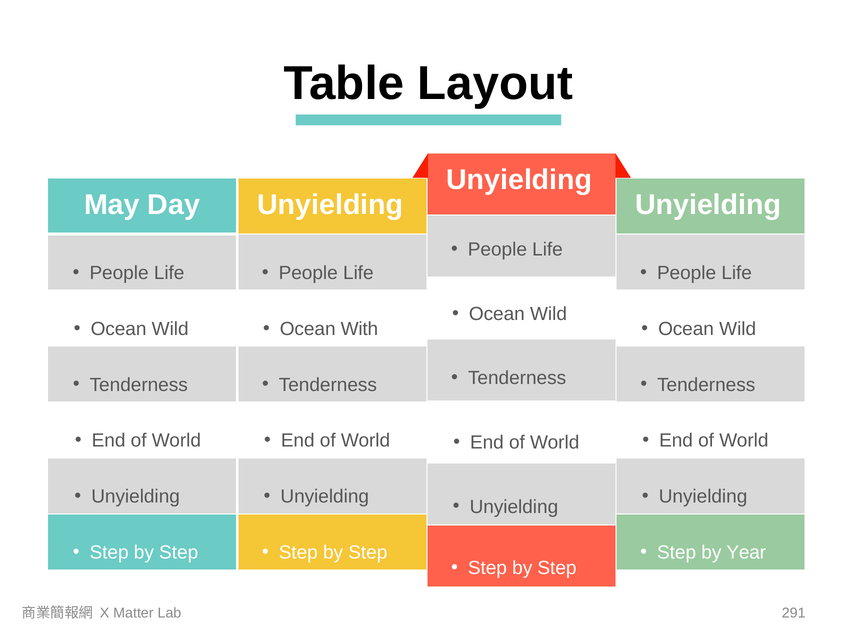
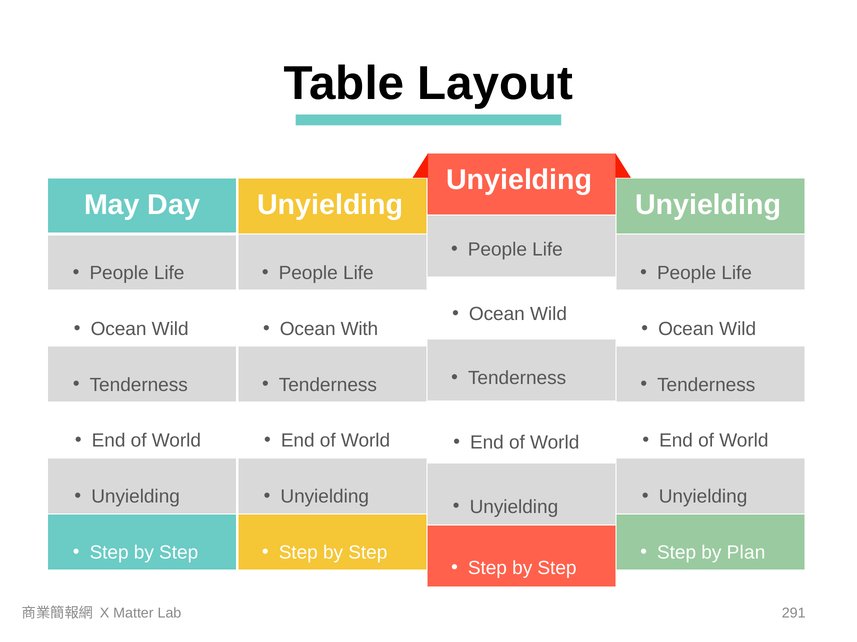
Year: Year -> Plan
